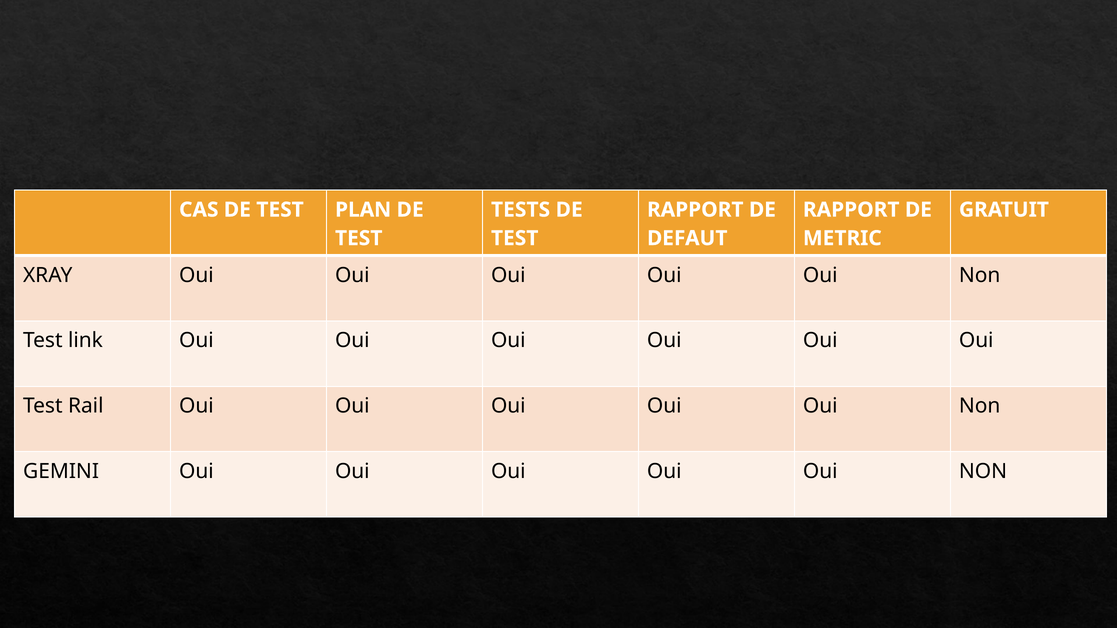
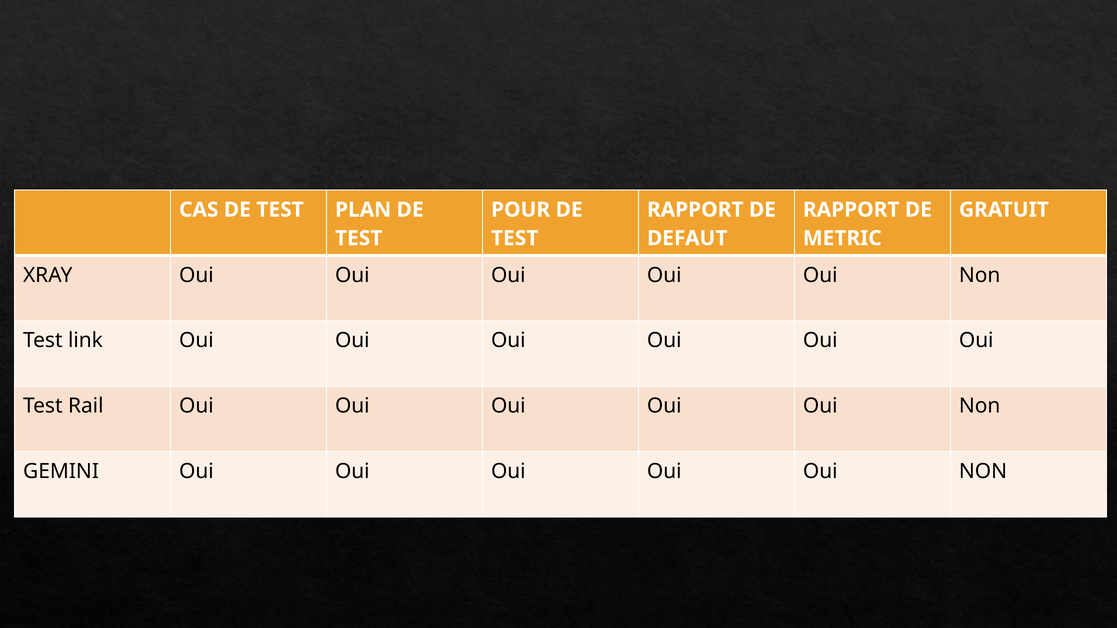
TESTS: TESTS -> POUR
